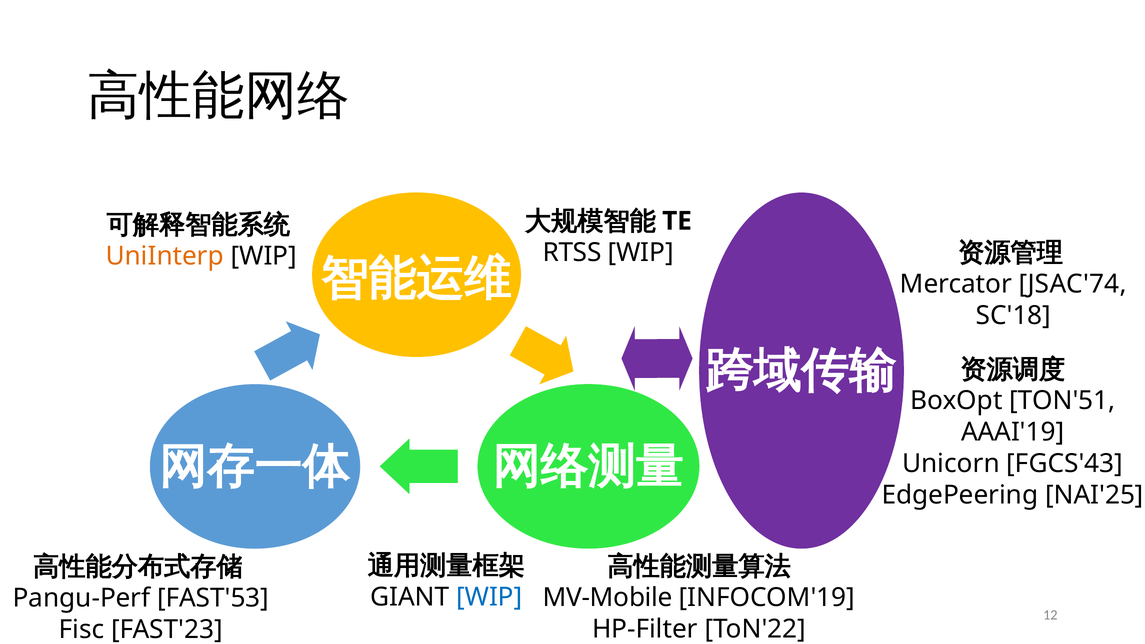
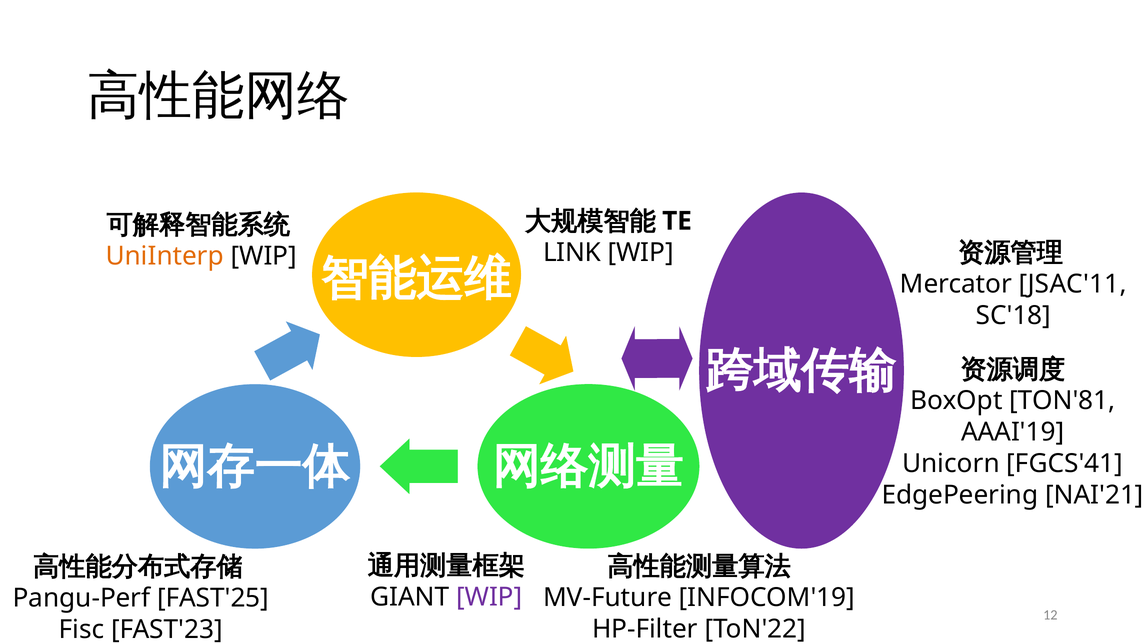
RTSS: RTSS -> LINK
JSAC'74: JSAC'74 -> JSAC'11
TON'51: TON'51 -> TON'81
FGCS'43: FGCS'43 -> FGCS'41
NAI'25: NAI'25 -> NAI'21
WIP at (489, 597) colour: blue -> purple
MV-Mobile: MV-Mobile -> MV-Future
FAST'53: FAST'53 -> FAST'25
